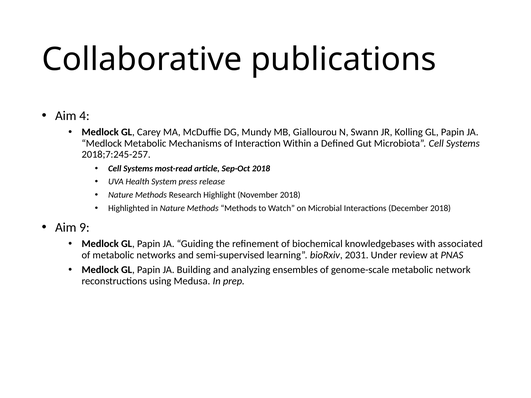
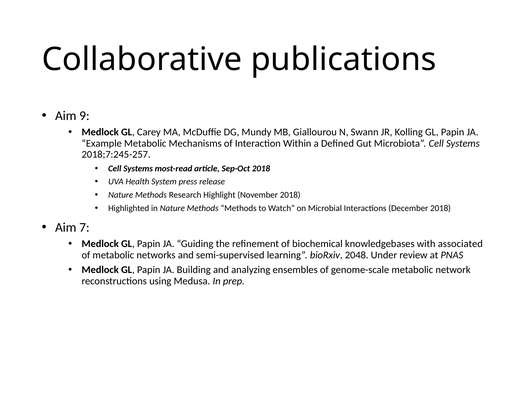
4: 4 -> 9
Medlock at (102, 143): Medlock -> Example
9: 9 -> 7
2031: 2031 -> 2048
